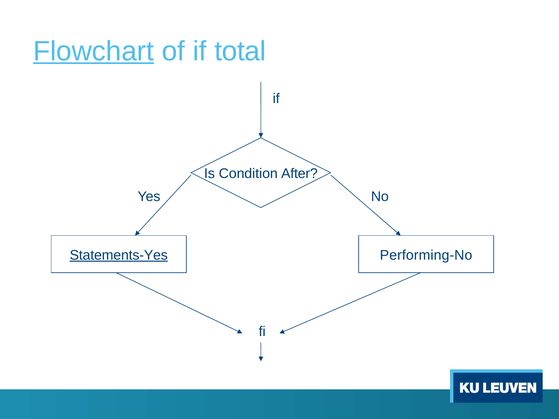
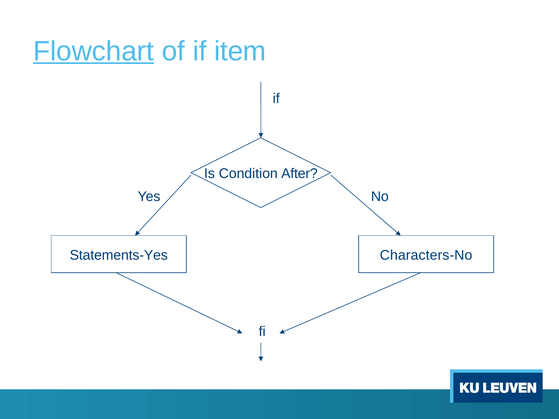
total: total -> item
Statements-Yes underline: present -> none
Performing-No: Performing-No -> Characters-No
